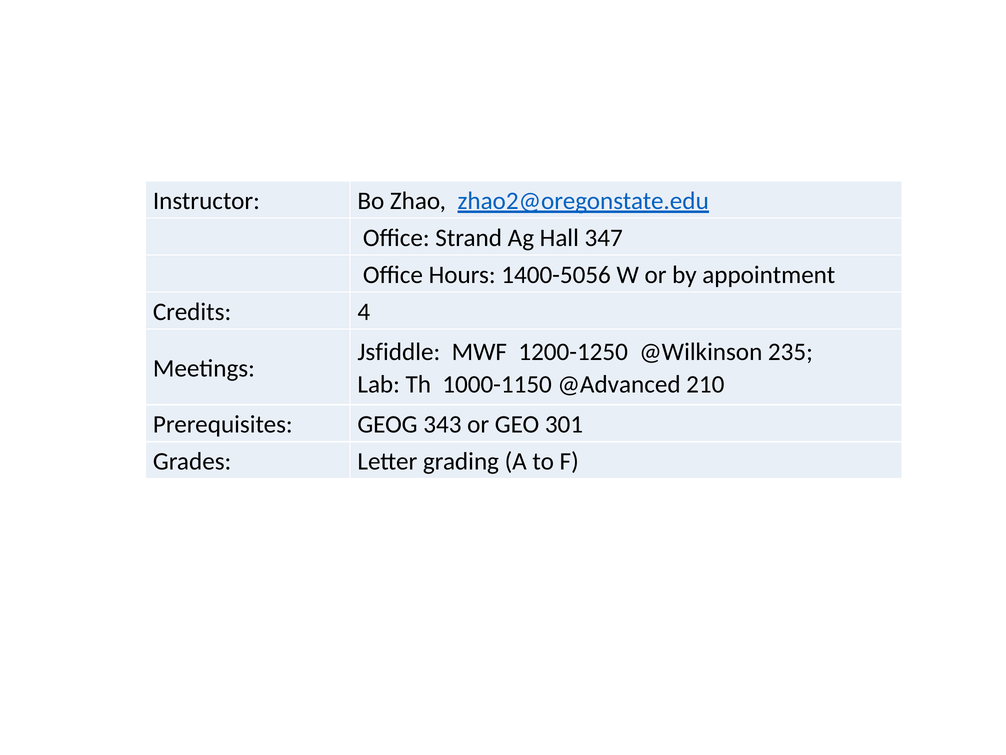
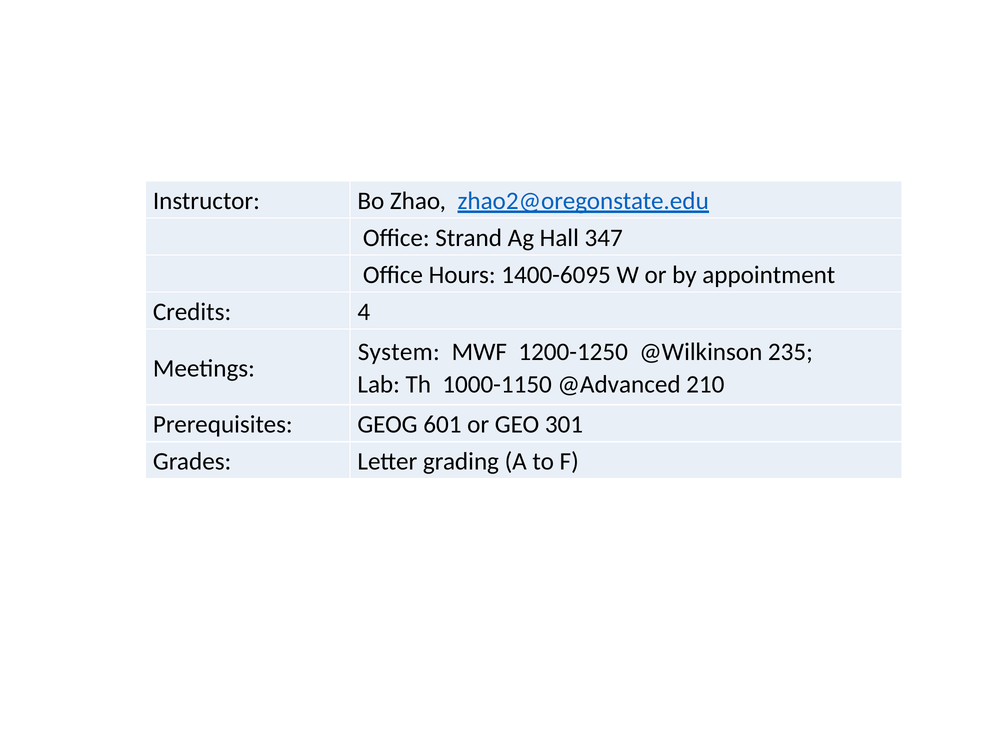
1400-5056: 1400-5056 -> 1400-6095
Jsfiddle: Jsfiddle -> System
343: 343 -> 601
